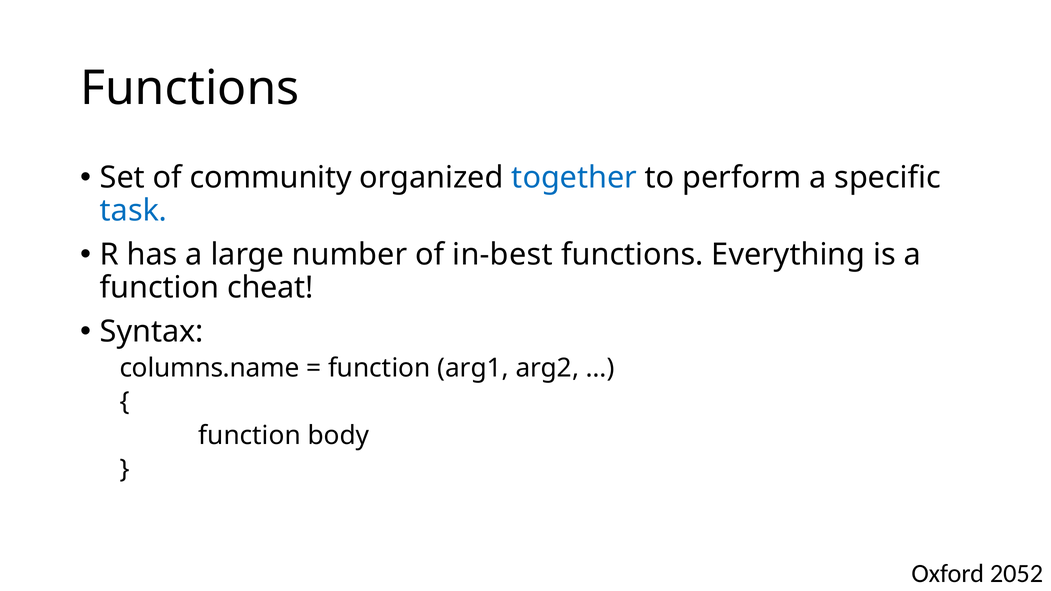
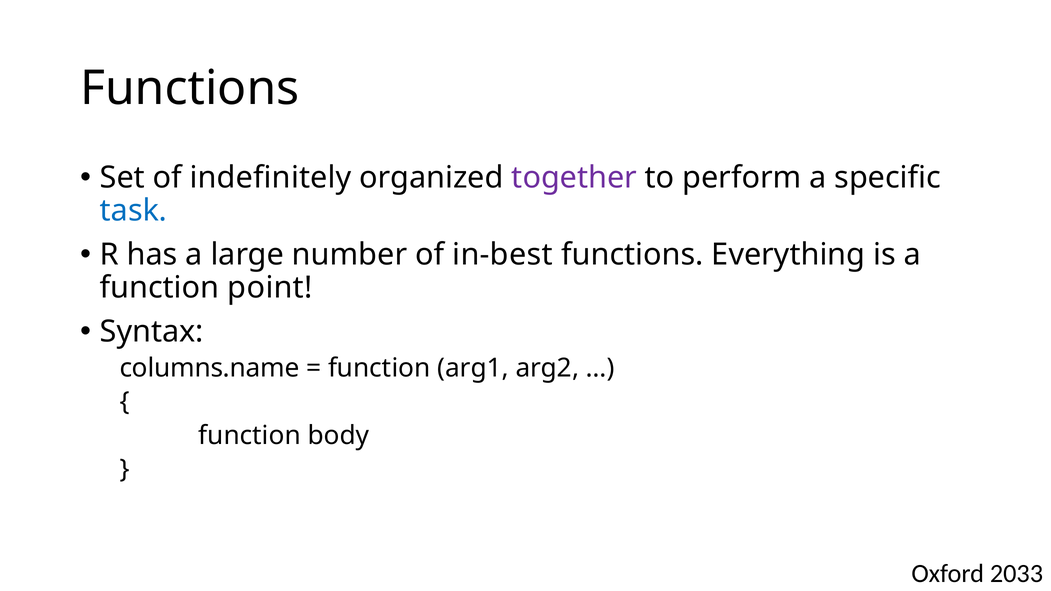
community: community -> indefinitely
together colour: blue -> purple
cheat: cheat -> point
2052: 2052 -> 2033
